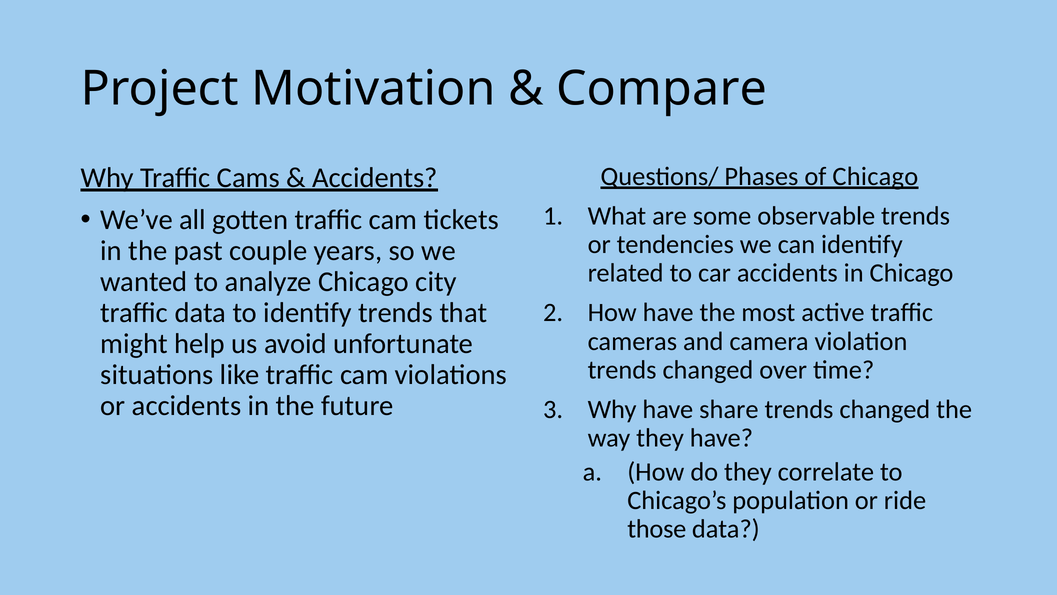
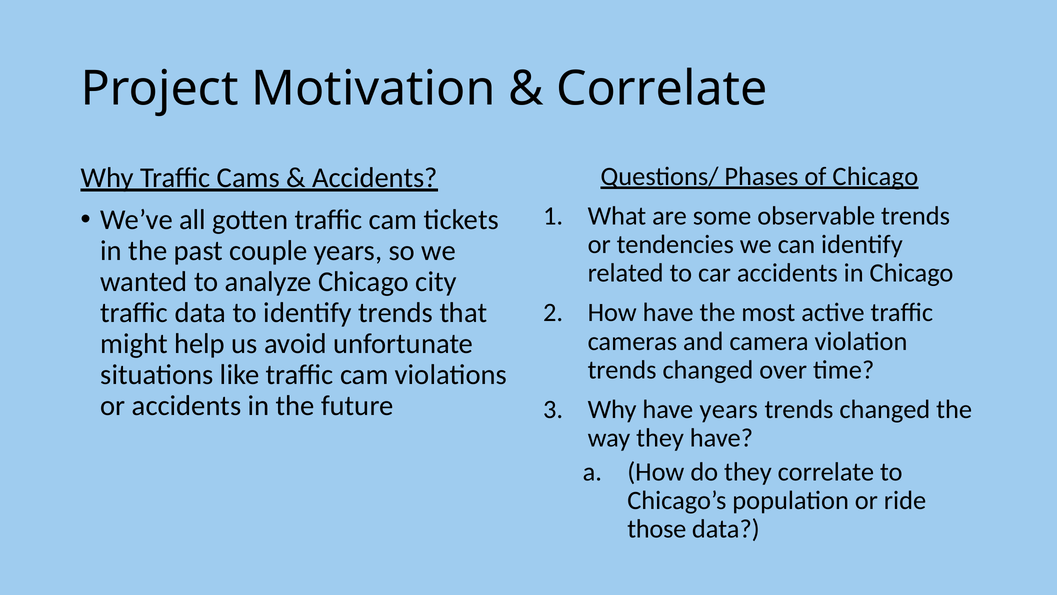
Compare at (662, 89): Compare -> Correlate
have share: share -> years
